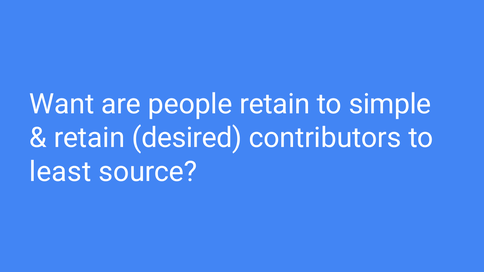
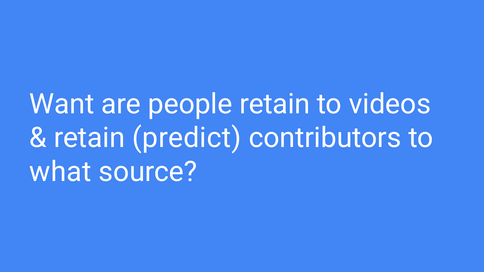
simple: simple -> videos
desired: desired -> predict
least: least -> what
